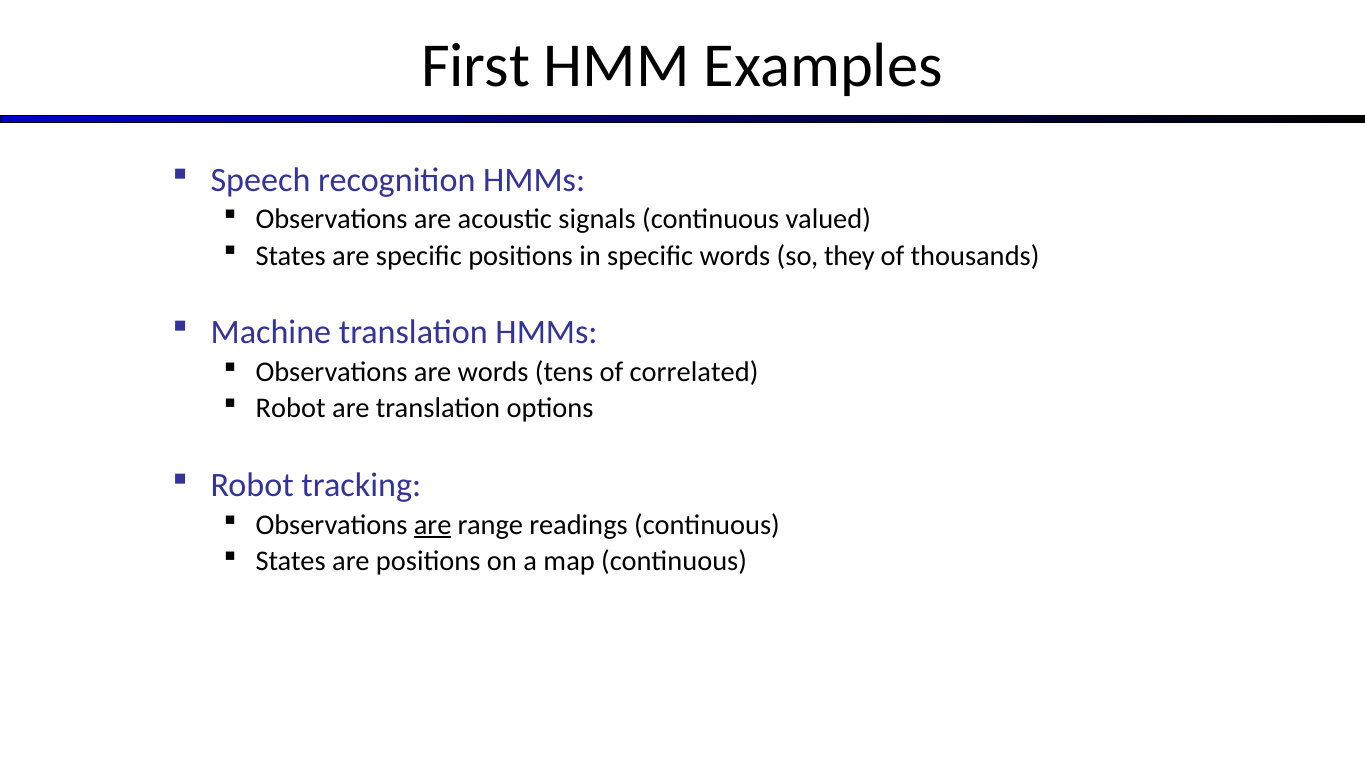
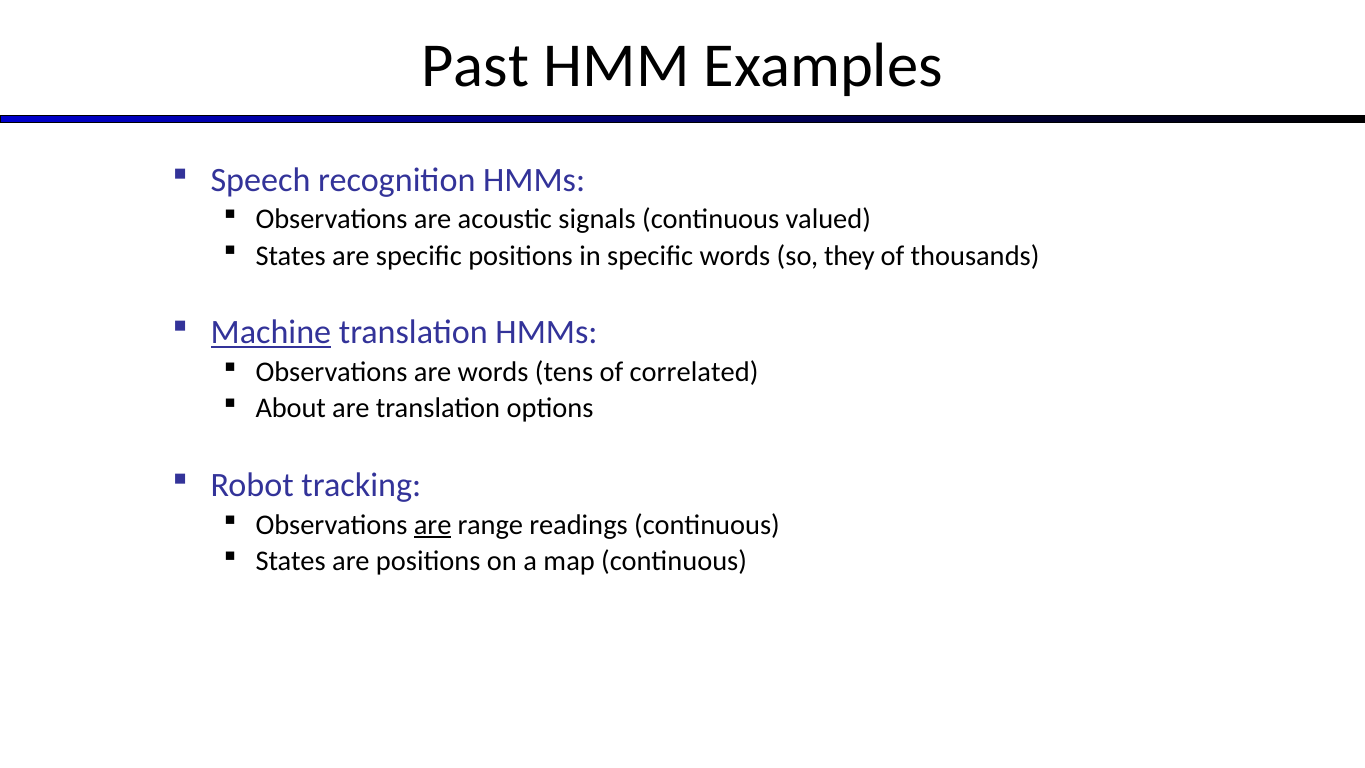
First: First -> Past
Machine underline: none -> present
Robot at (291, 408): Robot -> About
